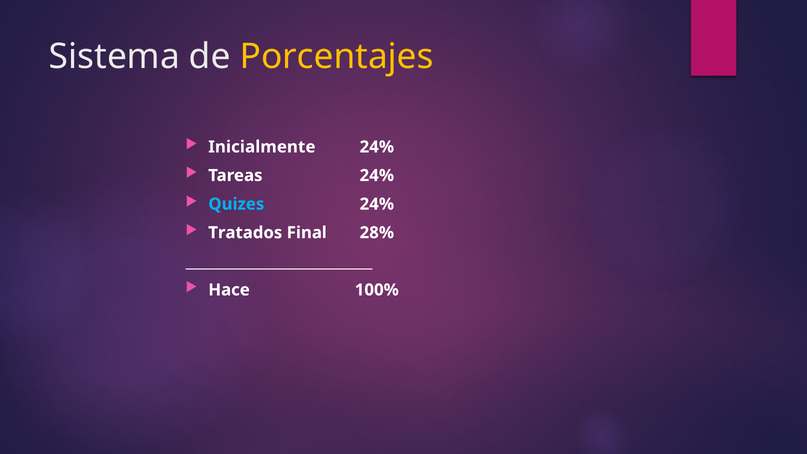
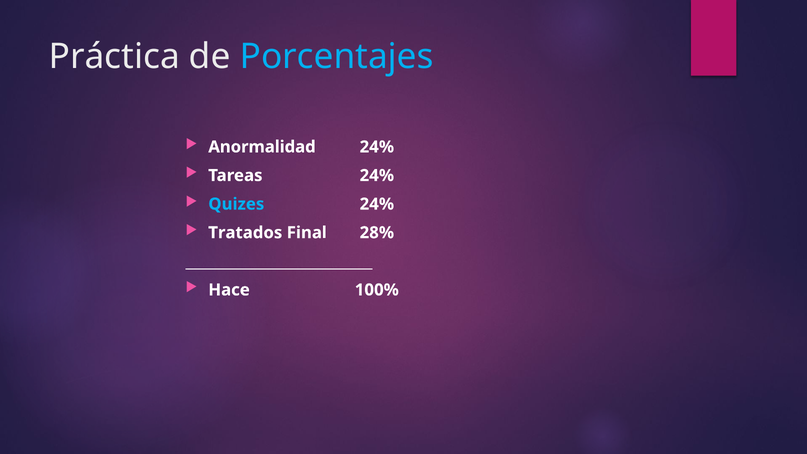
Sistema: Sistema -> Práctica
Porcentajes colour: yellow -> light blue
Inicialmente: Inicialmente -> Anormalidad
